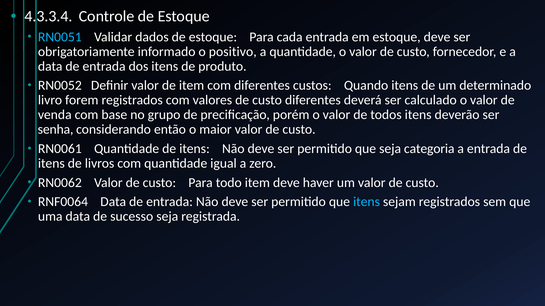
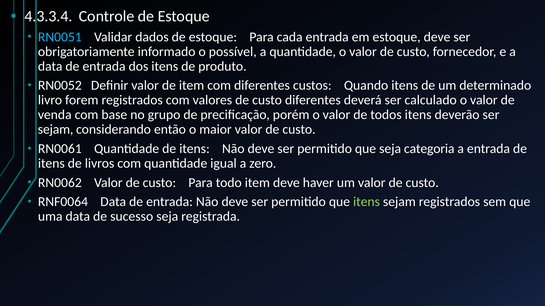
positivo: positivo -> possível
senha at (56, 130): senha -> sejam
itens at (367, 202) colour: light blue -> light green
